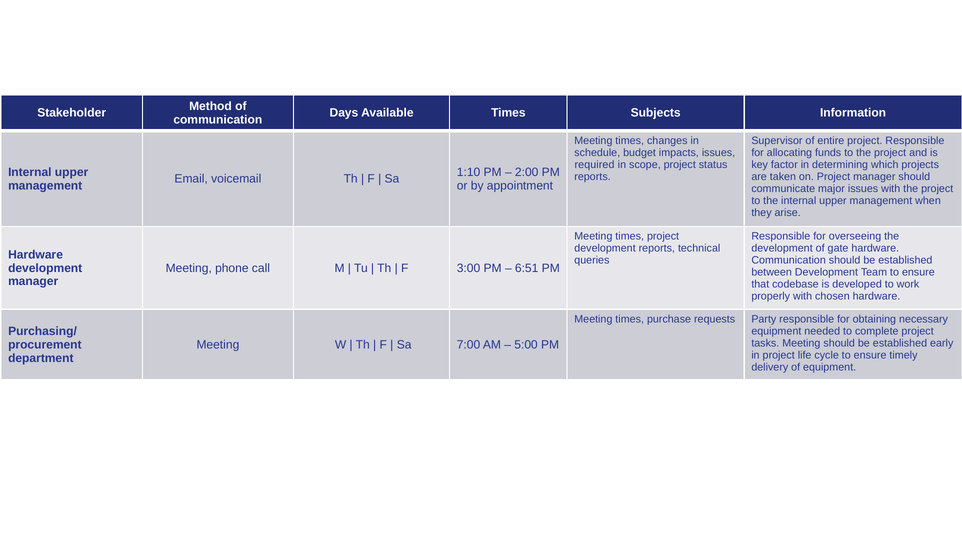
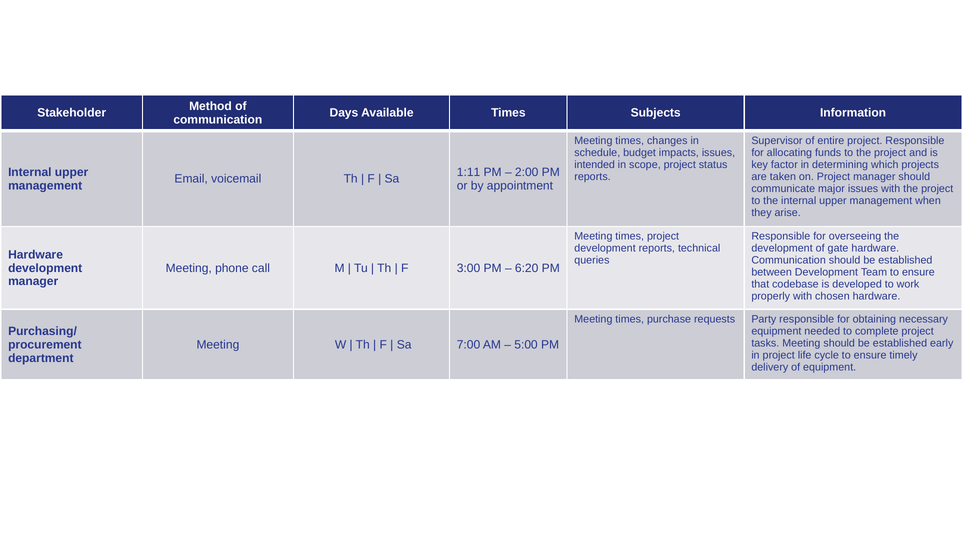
required: required -> intended
1:10: 1:10 -> 1:11
6:51: 6:51 -> 6:20
